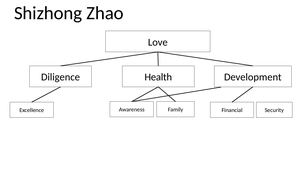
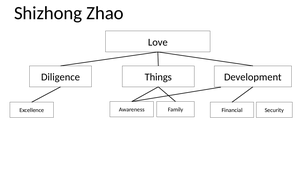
Health: Health -> Things
